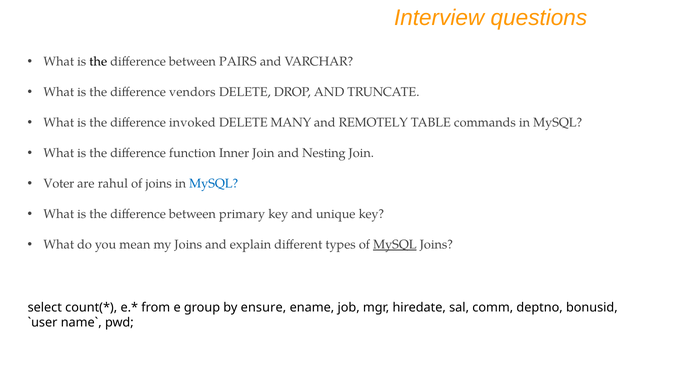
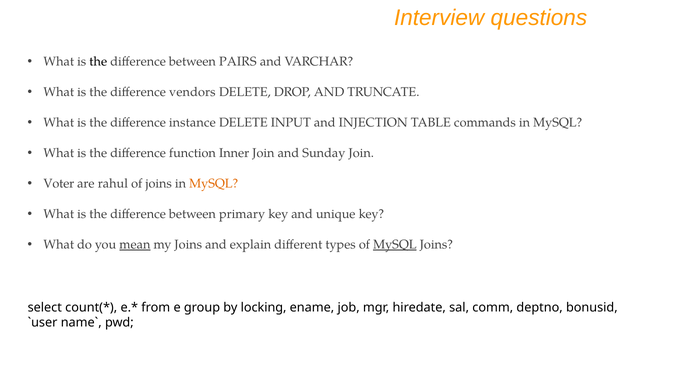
invoked: invoked -> instance
MANY: MANY -> INPUT
REMOTELY: REMOTELY -> INJECTION
Nesting: Nesting -> Sunday
MySQL at (214, 184) colour: blue -> orange
mean underline: none -> present
ensure: ensure -> locking
